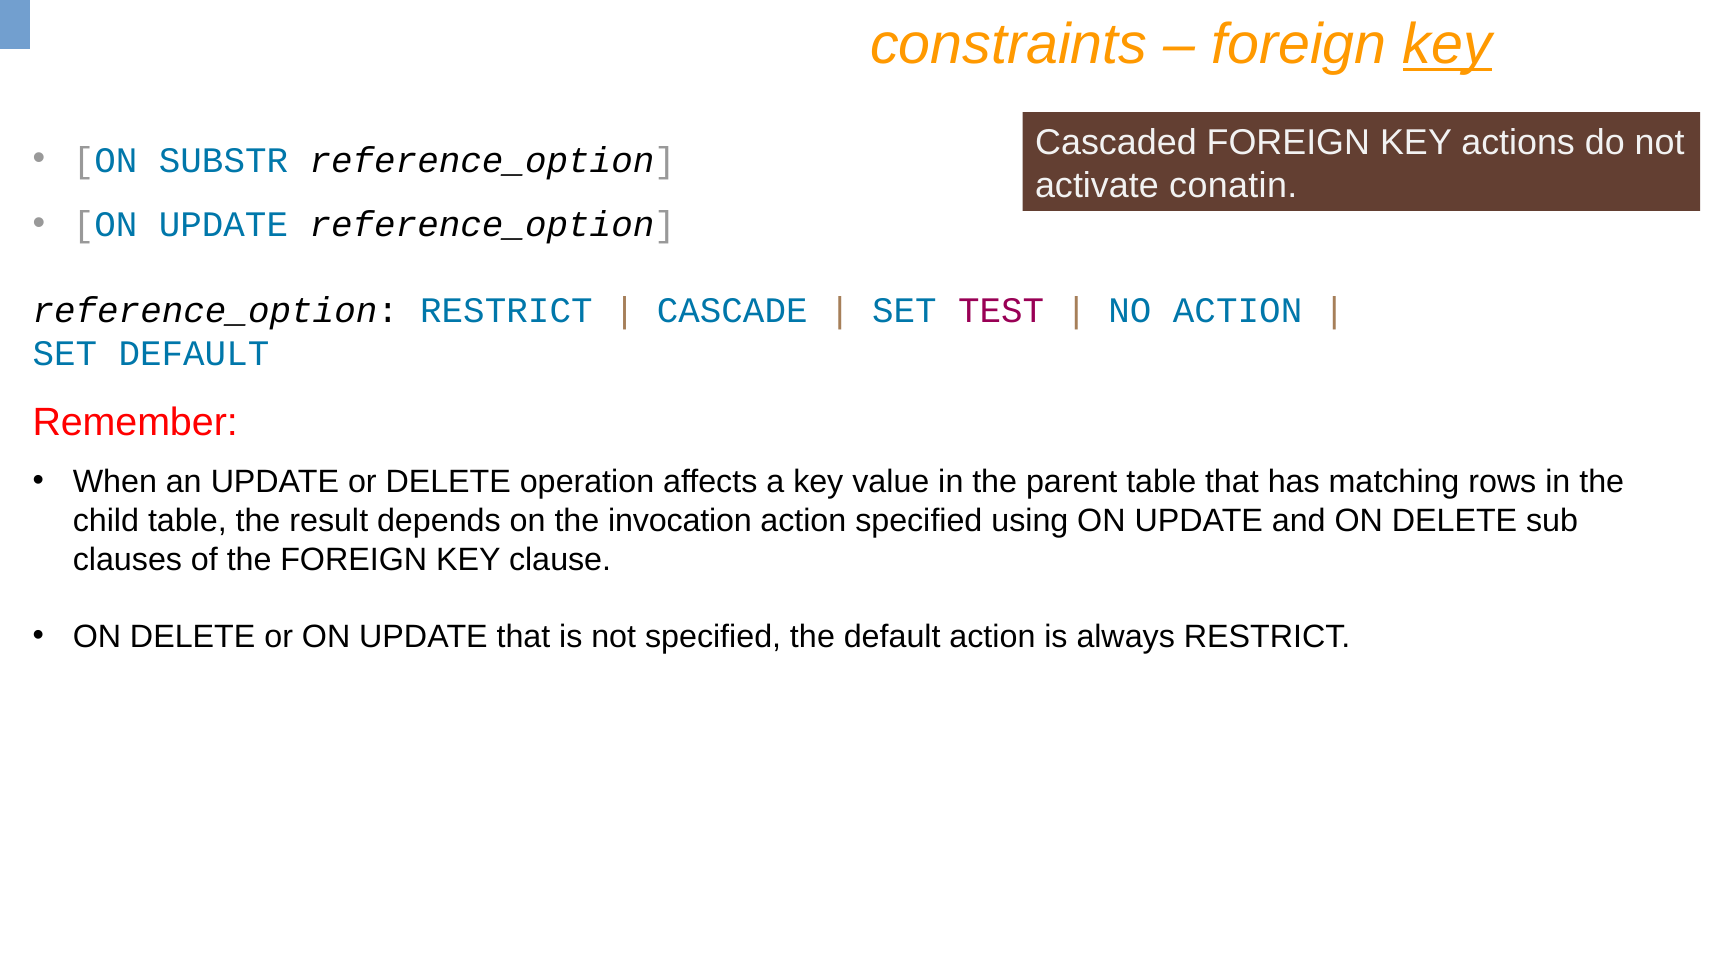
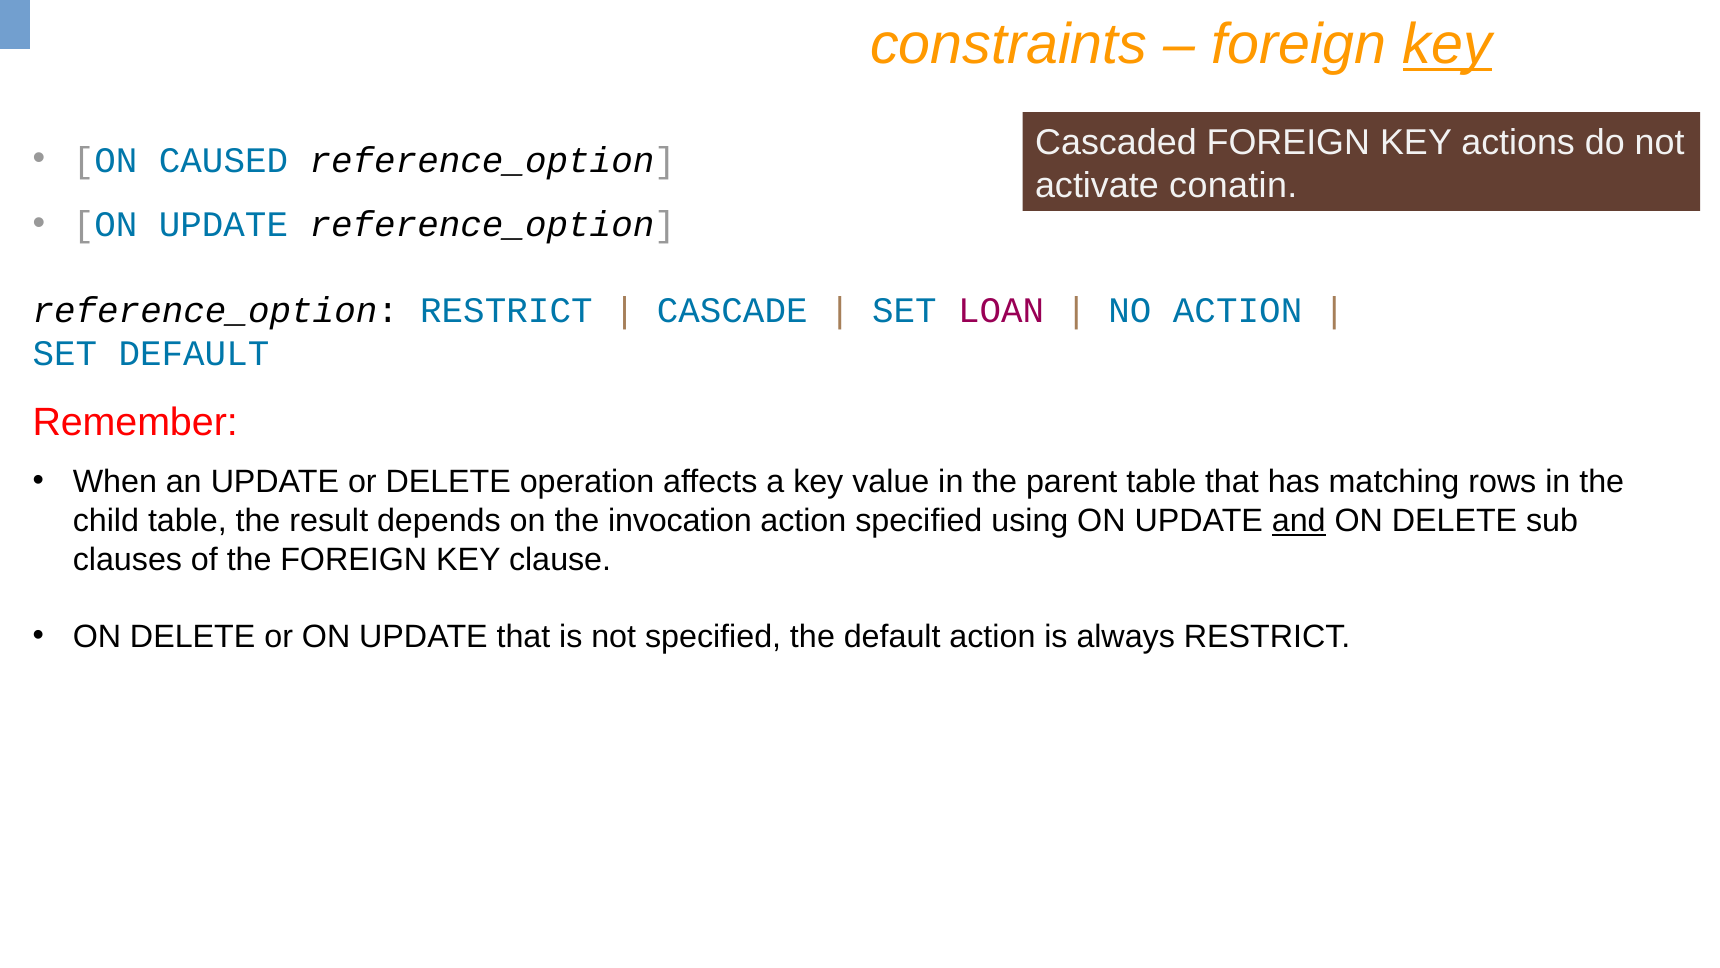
SUBSTR: SUBSTR -> CAUSED
TEST: TEST -> LOAN
and underline: none -> present
